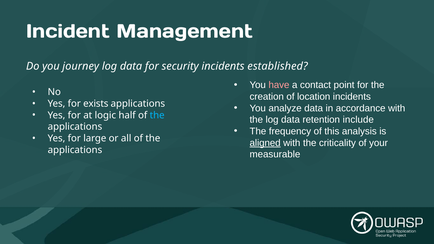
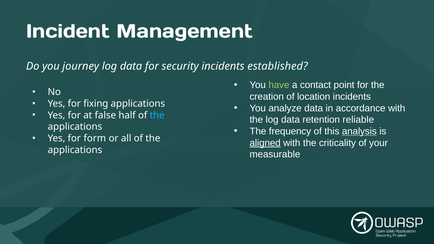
have colour: pink -> light green
exists: exists -> fixing
logic: logic -> false
include: include -> reliable
analysis underline: none -> present
large: large -> form
